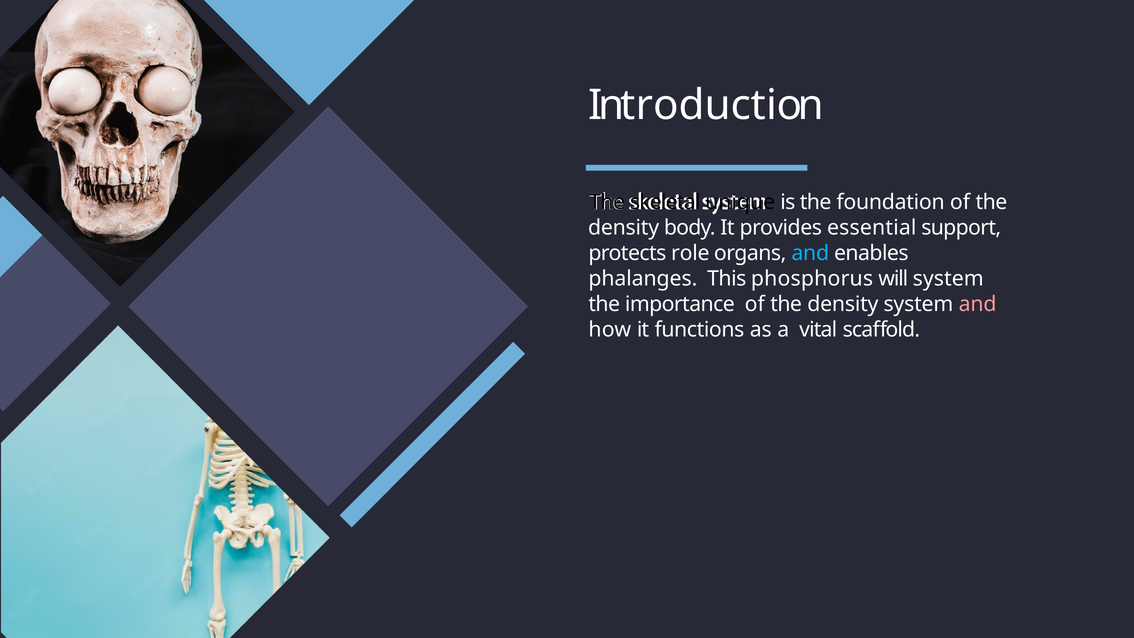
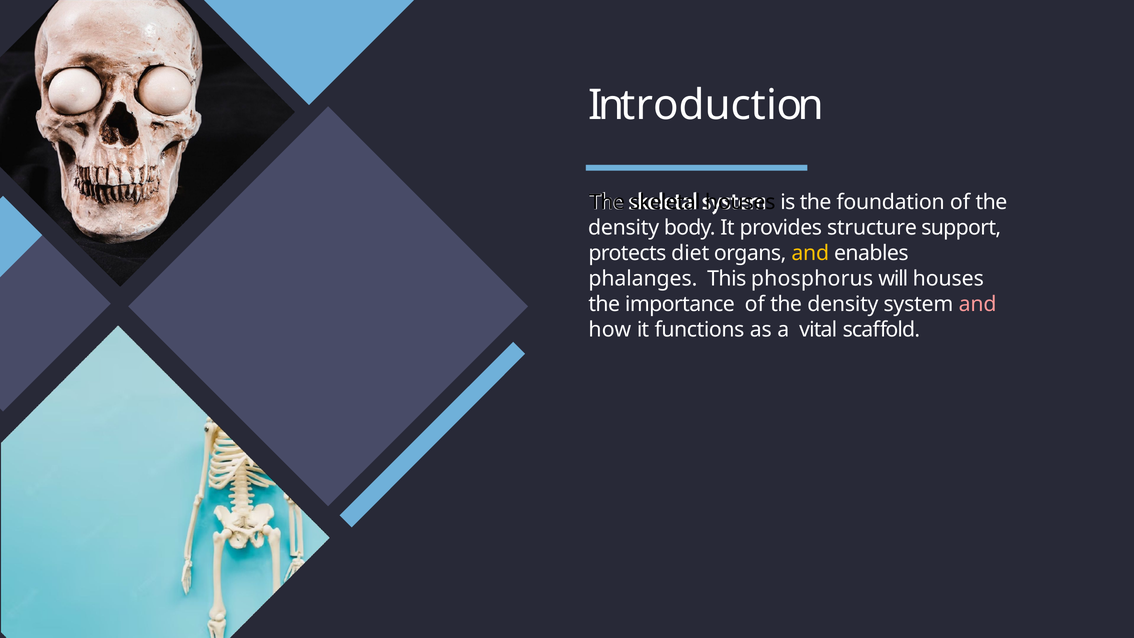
skeletal unique: unique -> houses
essential: essential -> structure
role: role -> diet
and at (810, 253) colour: light blue -> yellow
will system: system -> houses
